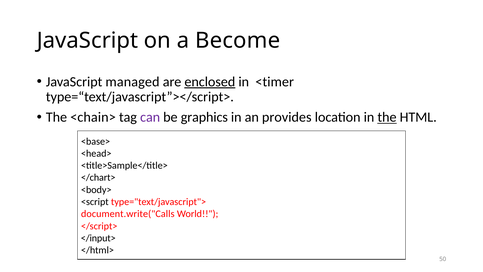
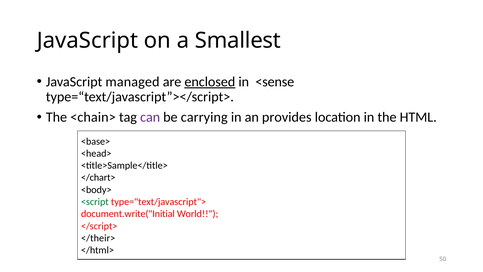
Become: Become -> Smallest
<timer: <timer -> <sense
graphics: graphics -> carrying
the at (387, 117) underline: present -> none
<script colour: black -> green
document.write("Calls: document.write("Calls -> document.write("Initial
</input>: </input> -> </their>
